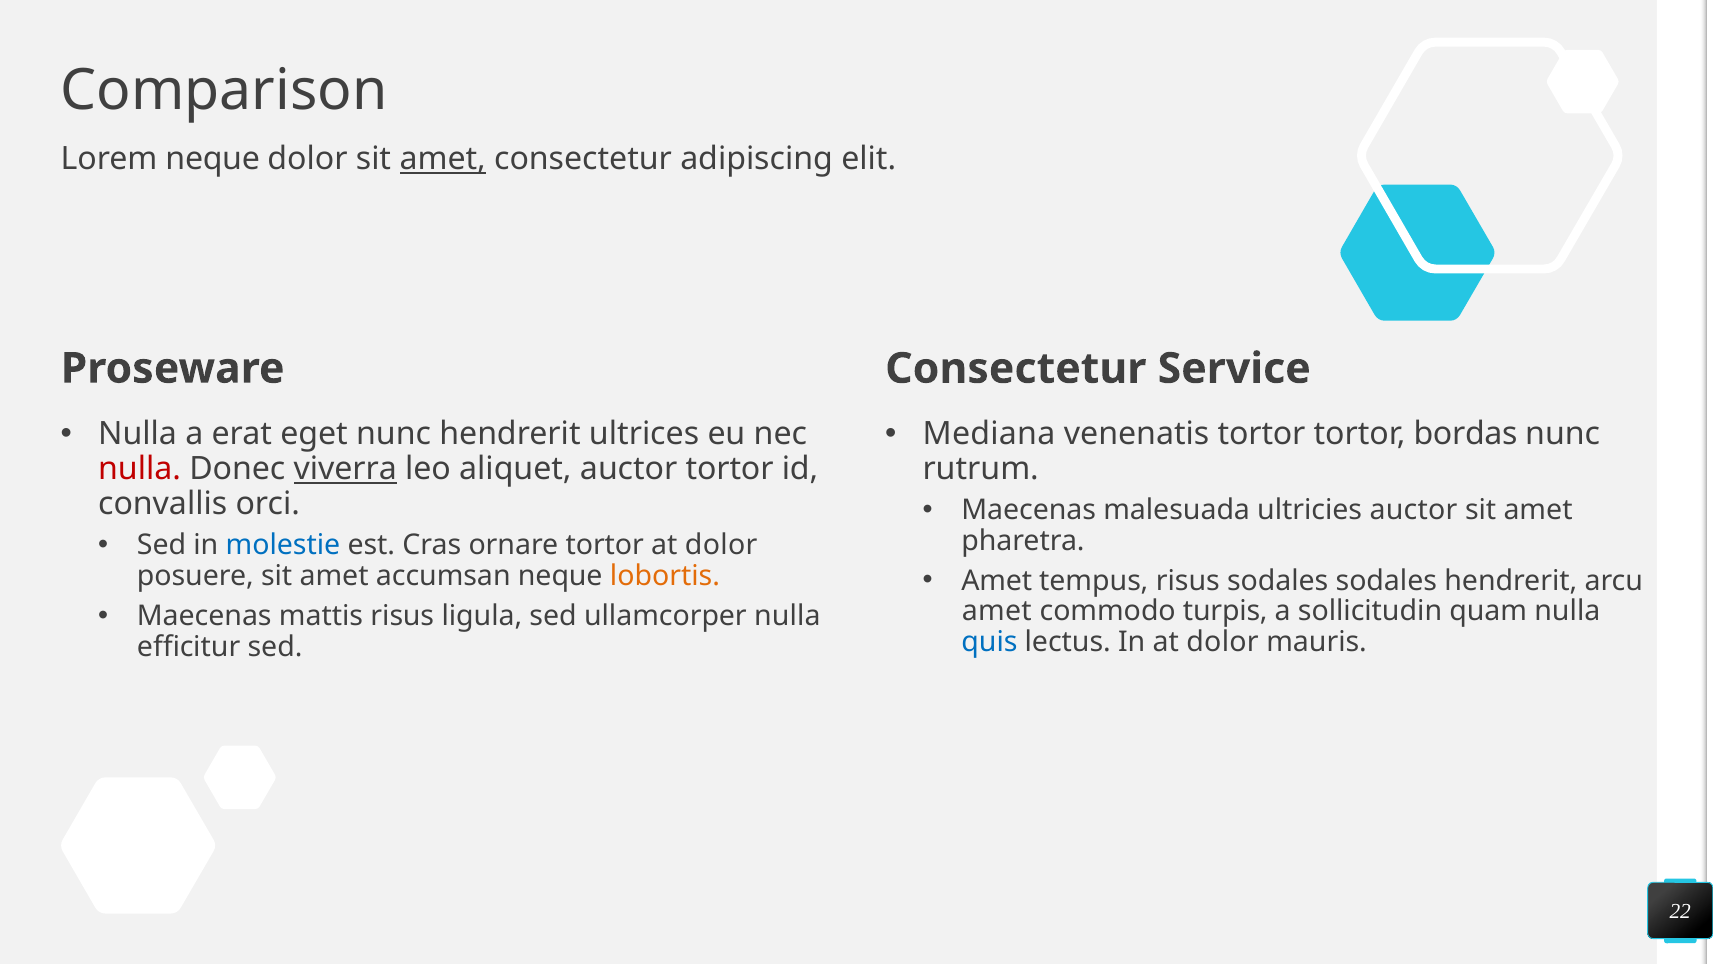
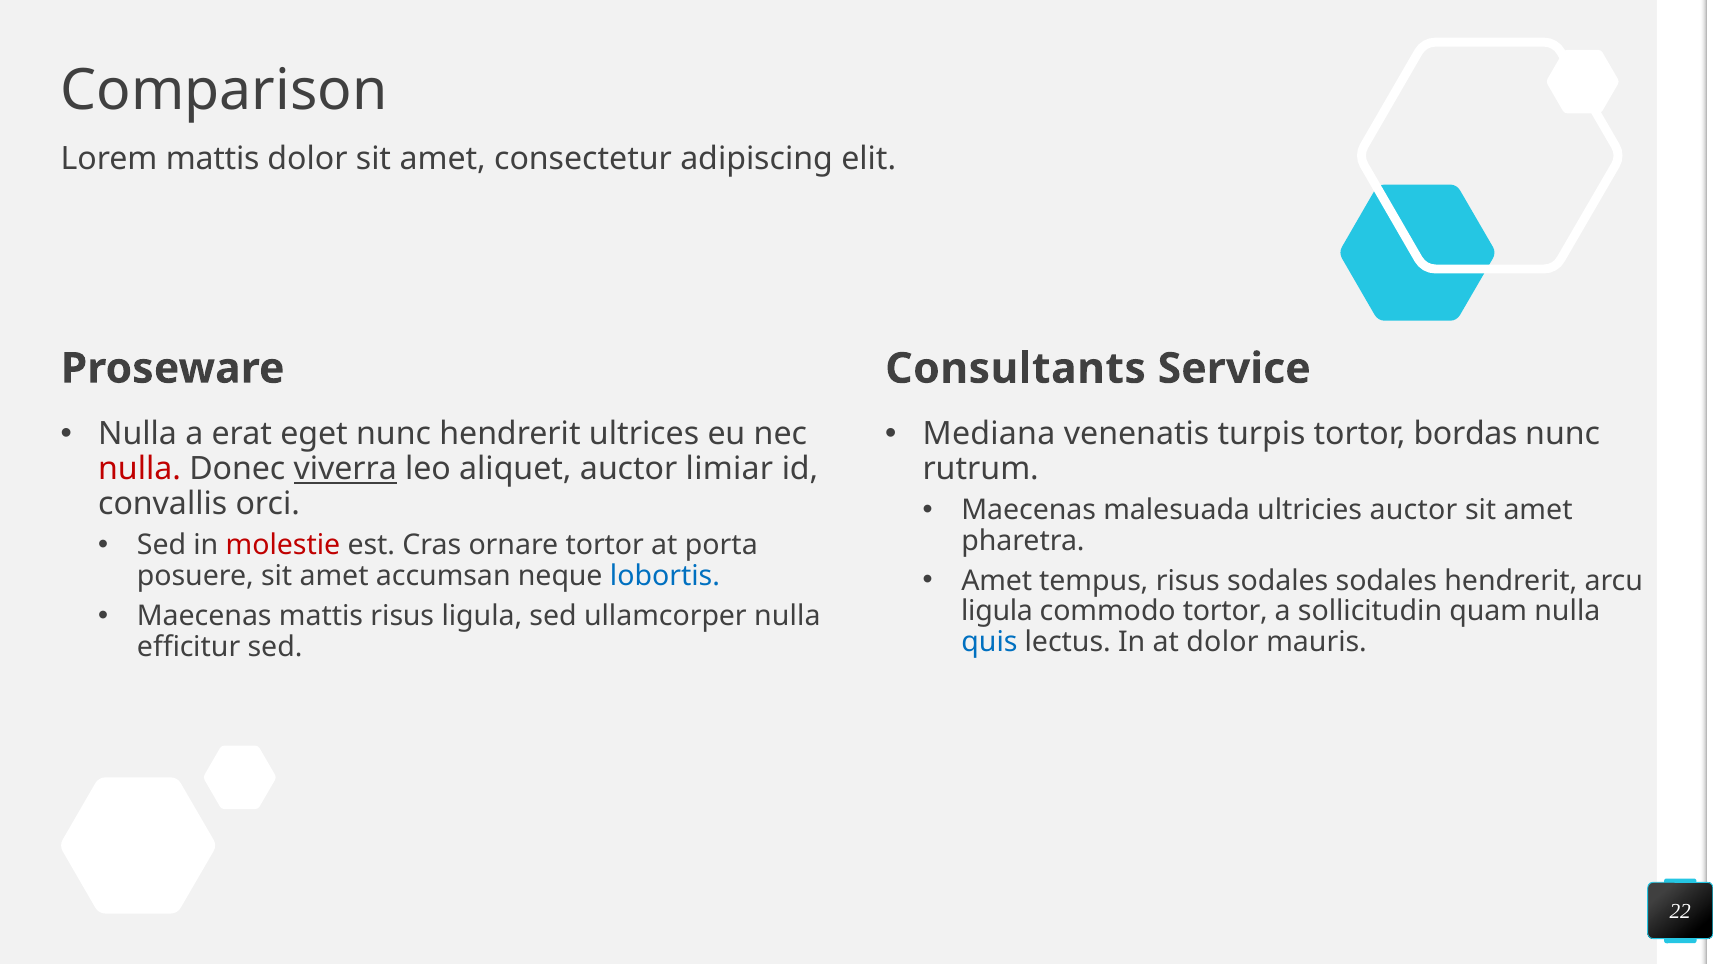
Lorem neque: neque -> mattis
amet at (443, 159) underline: present -> none
Consectetur at (1016, 369): Consectetur -> Consultants
venenatis tortor: tortor -> turpis
auctor tortor: tortor -> limiar
molestie colour: blue -> red
dolor at (721, 545): dolor -> porta
lobortis colour: orange -> blue
amet at (997, 611): amet -> ligula
commodo turpis: turpis -> tortor
